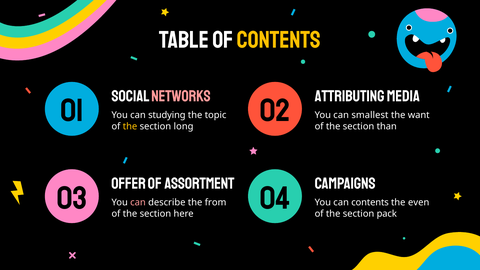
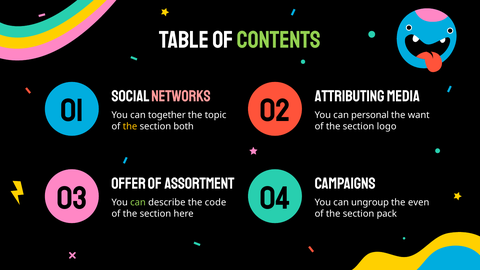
contents at (279, 40) colour: yellow -> light green
studying: studying -> together
smallest: smallest -> personal
long: long -> both
than: than -> logo
can at (138, 203) colour: pink -> light green
from: from -> code
can contents: contents -> ungroup
